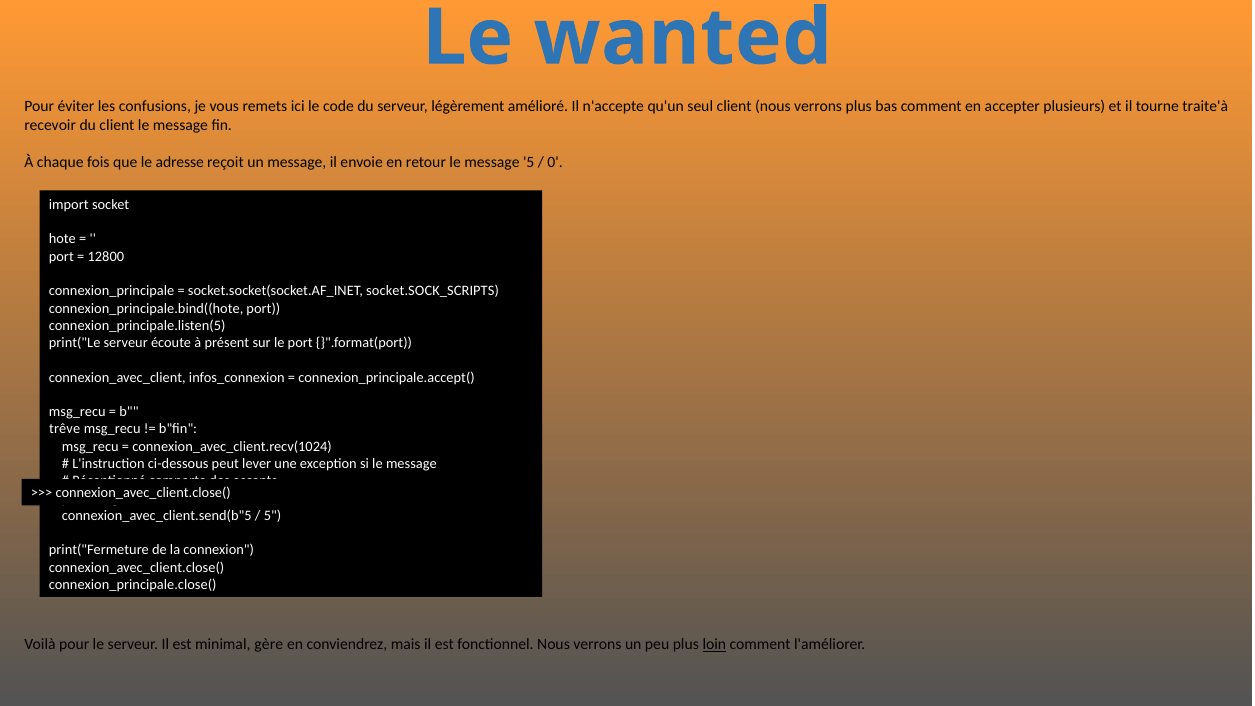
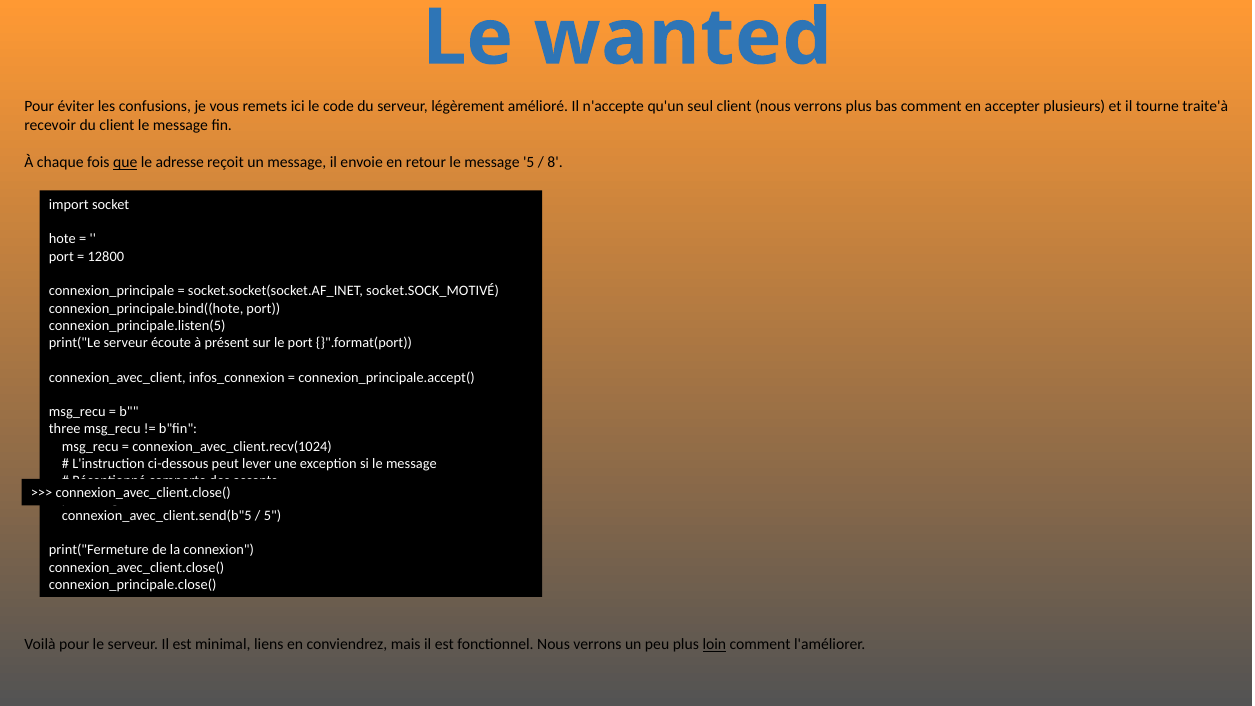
que underline: none -> present
0: 0 -> 8
socket.SOCK_SCRIPTS: socket.SOCK_SCRIPTS -> socket.SOCK_MOTIVÉ
trêve: trêve -> three
gère: gère -> liens
